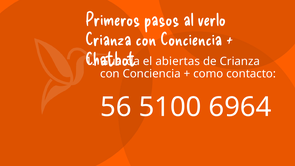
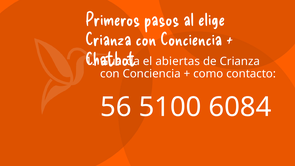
verlo: verlo -> elige
6964: 6964 -> 6084
